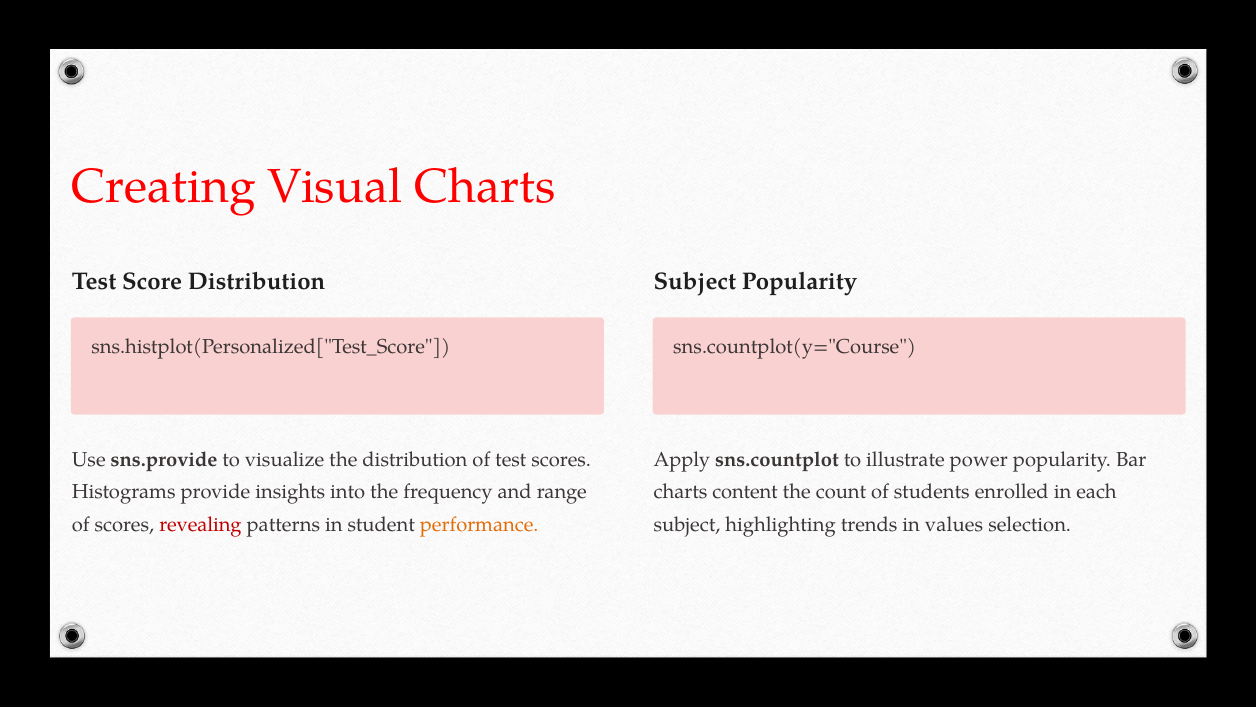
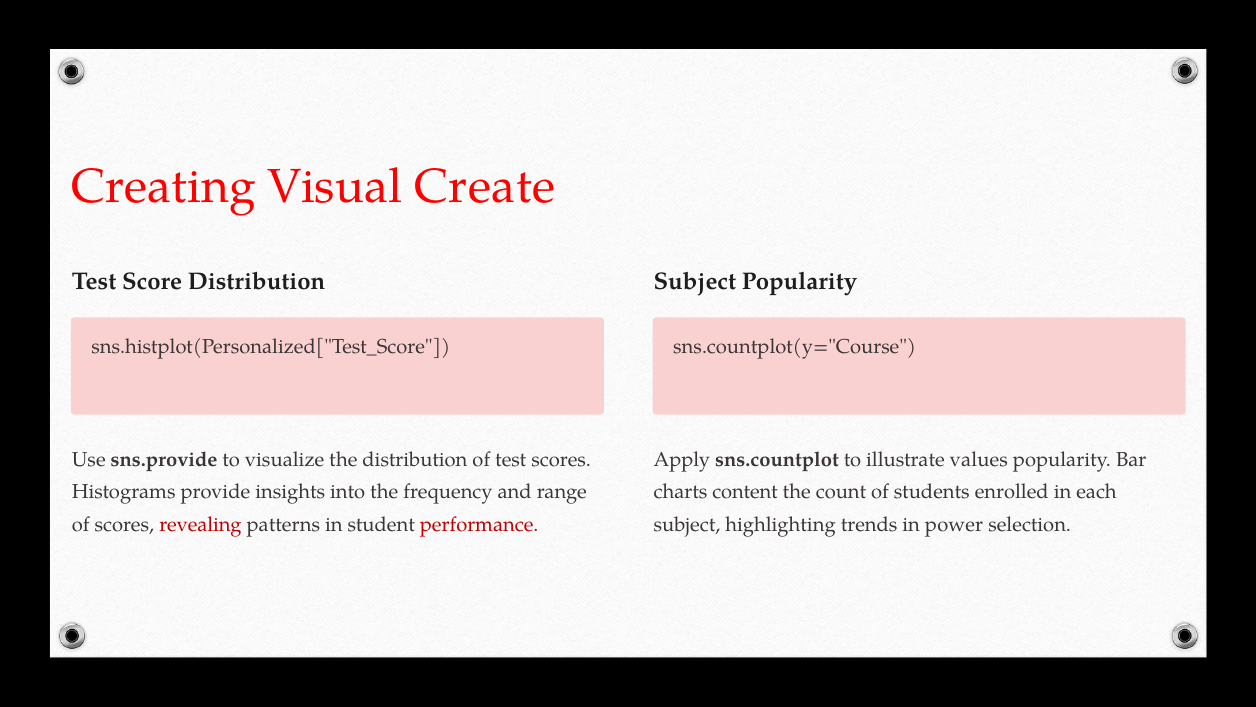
Visual Charts: Charts -> Create
power: power -> values
performance colour: orange -> red
values: values -> power
